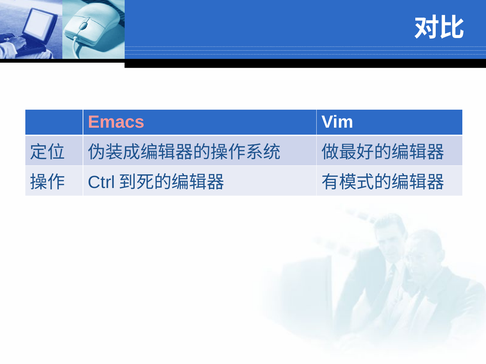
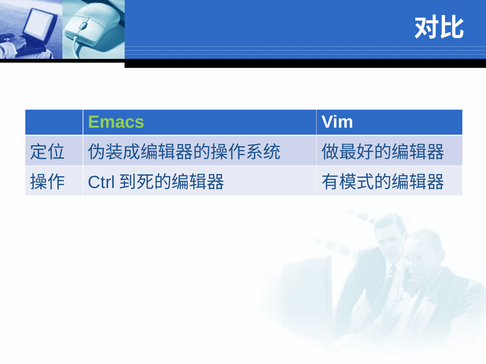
Emacs colour: pink -> light green
